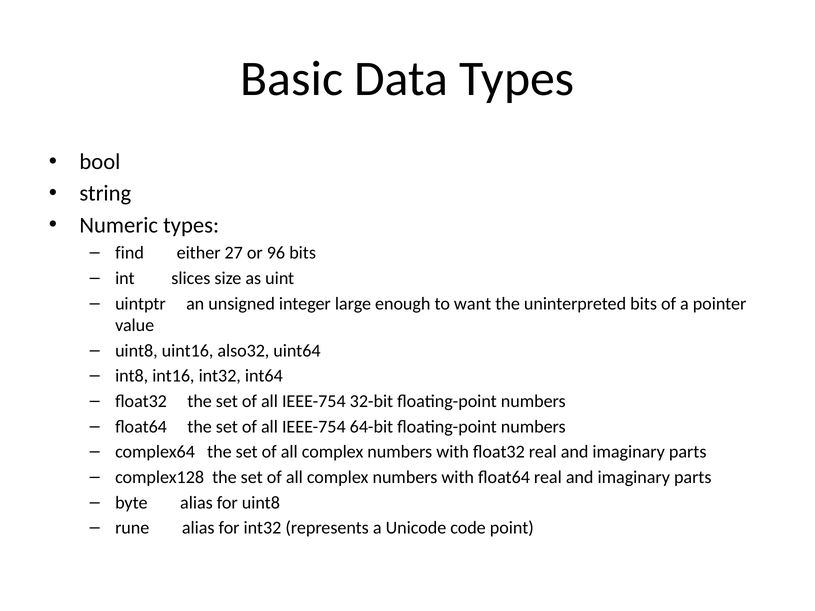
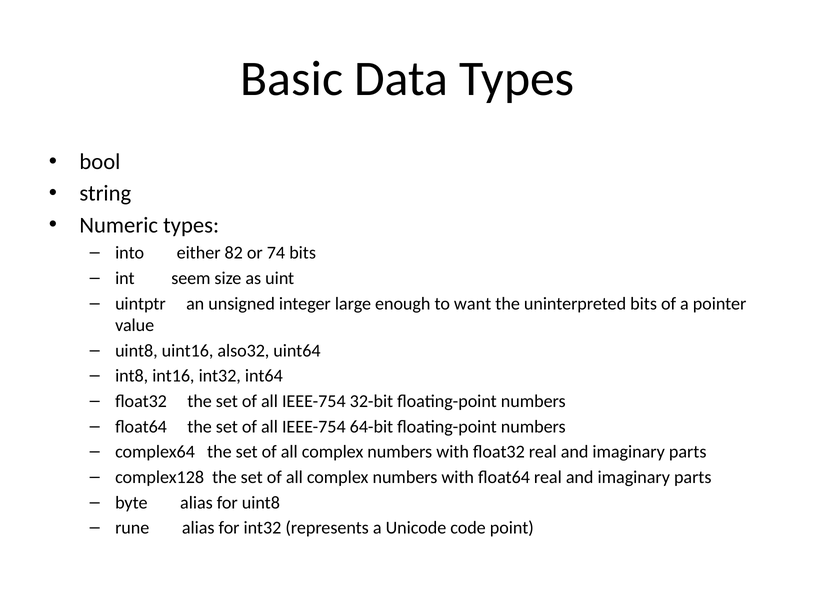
find: find -> into
27: 27 -> 82
96: 96 -> 74
slices: slices -> seem
